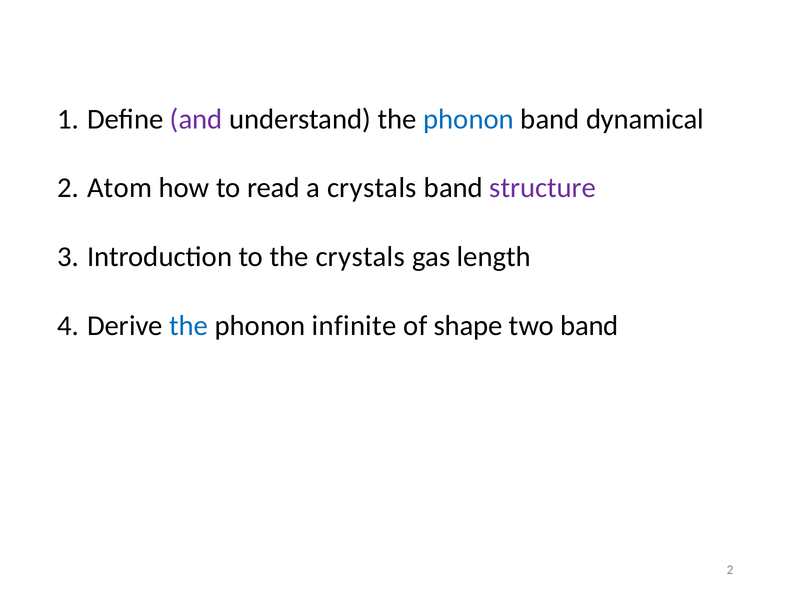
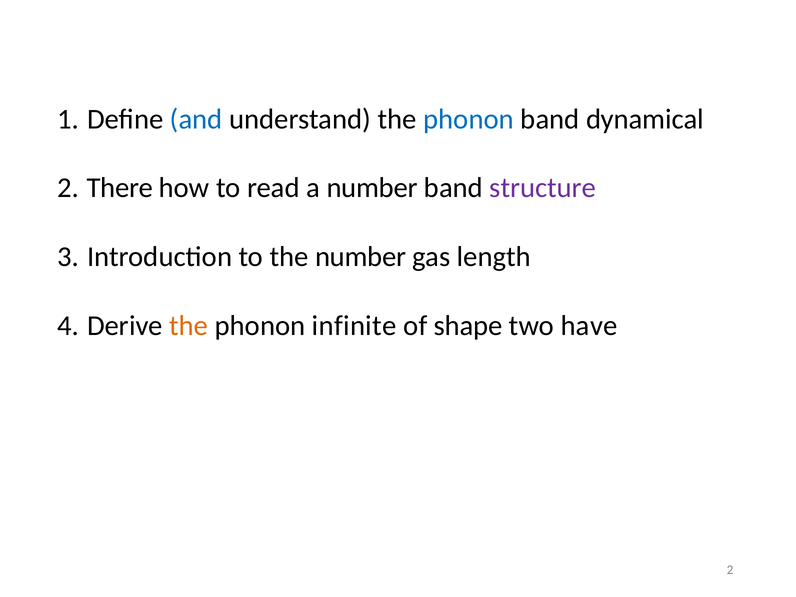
and colour: purple -> blue
Atom: Atom -> There
a crystals: crystals -> number
the crystals: crystals -> number
the at (189, 326) colour: blue -> orange
two band: band -> have
